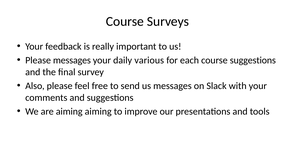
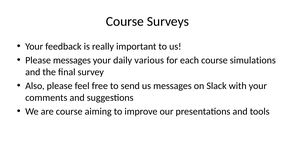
course suggestions: suggestions -> simulations
are aiming: aiming -> course
